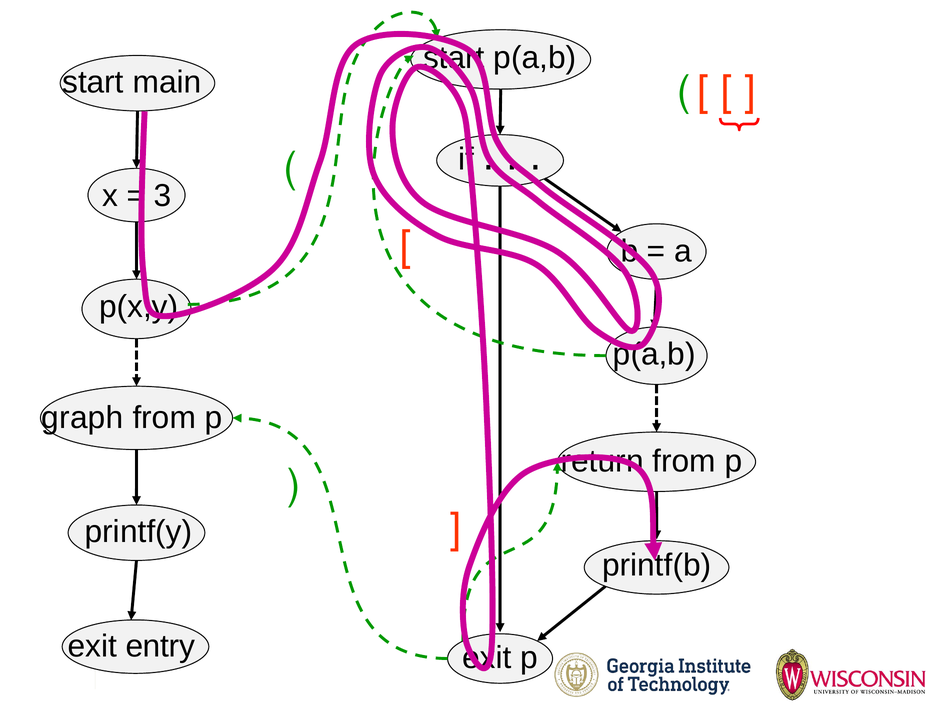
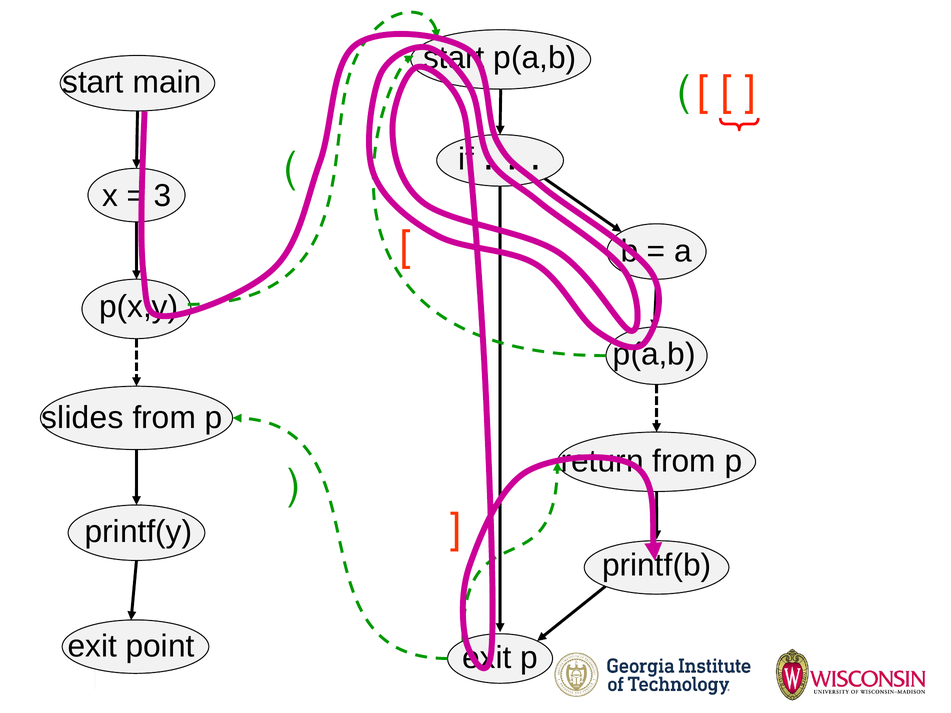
graph: graph -> slides
entry: entry -> point
